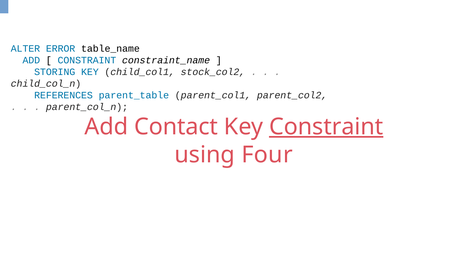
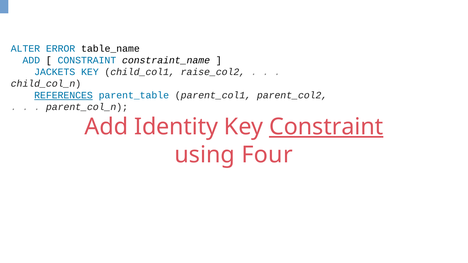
STORING: STORING -> JACKETS
stock_col2: stock_col2 -> raise_col2
REFERENCES underline: none -> present
Contact: Contact -> Identity
